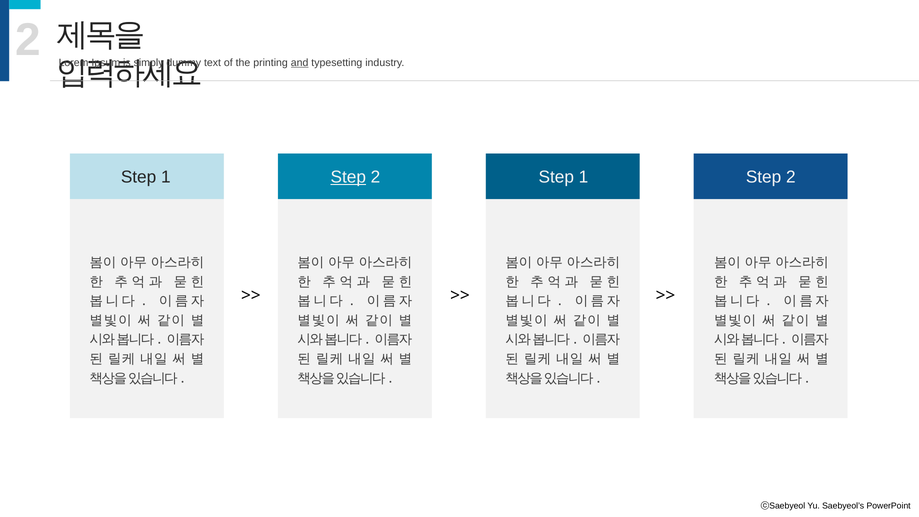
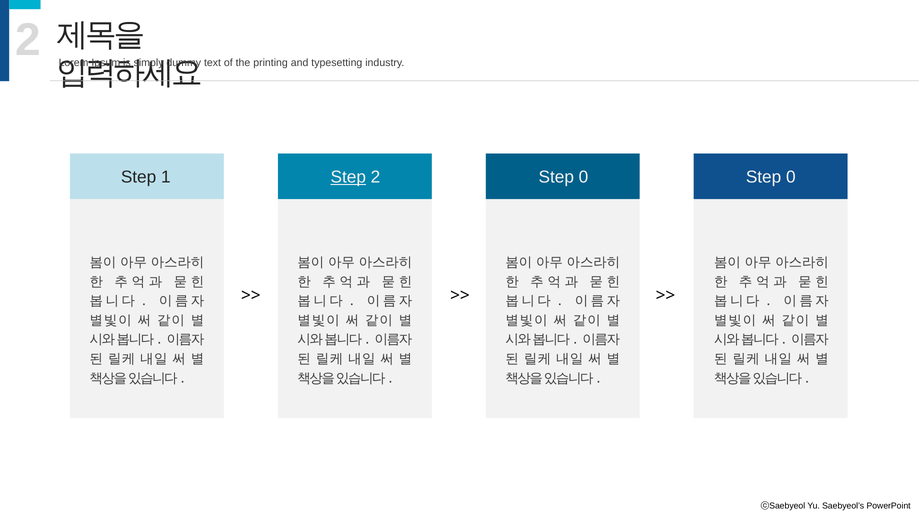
and underline: present -> none
2 Step 1: 1 -> 0
2 at (791, 177): 2 -> 0
